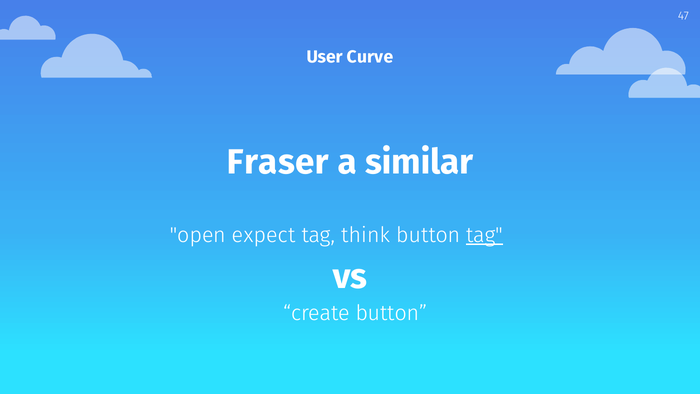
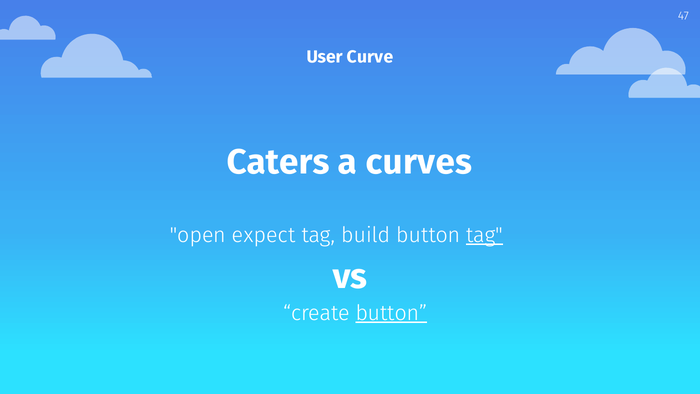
Fraser: Fraser -> Caters
similar: similar -> curves
think: think -> build
button at (391, 313) underline: none -> present
